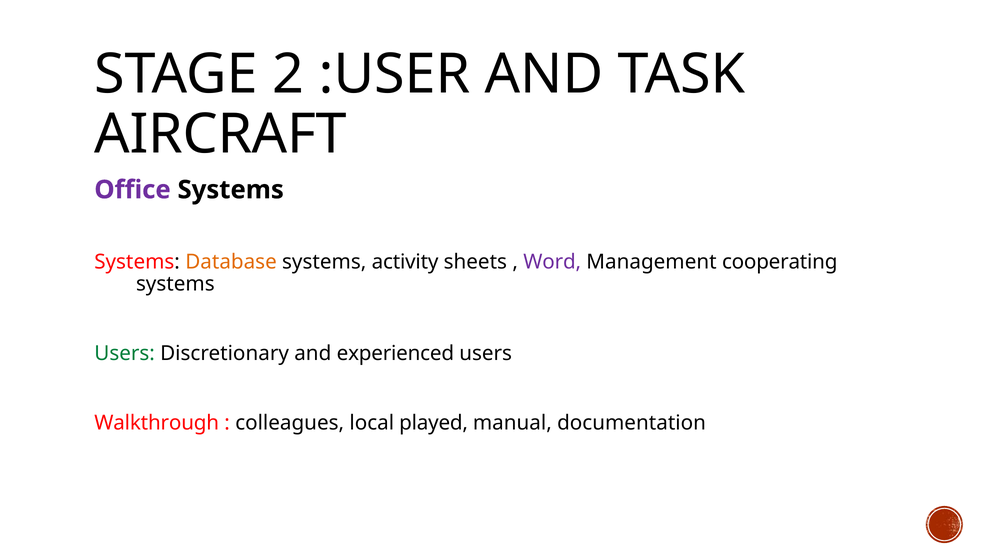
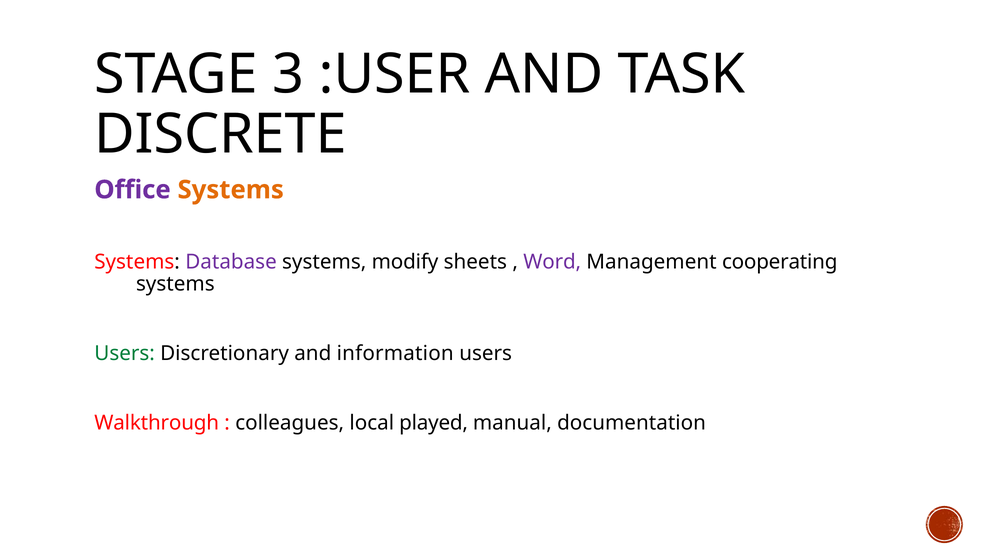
2: 2 -> 3
AIRCRAFT: AIRCRAFT -> DISCRETE
Systems at (231, 190) colour: black -> orange
Database colour: orange -> purple
activity: activity -> modify
experienced: experienced -> information
